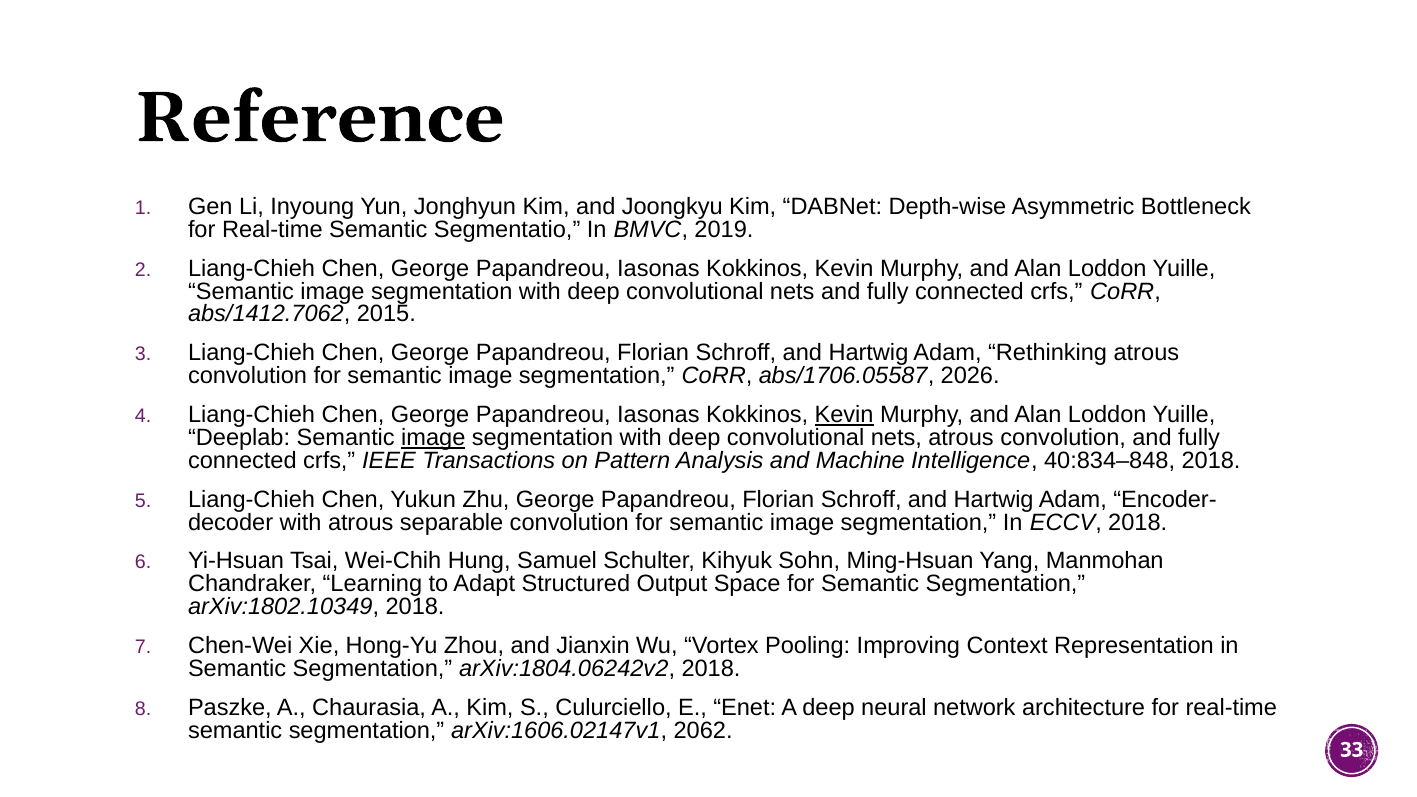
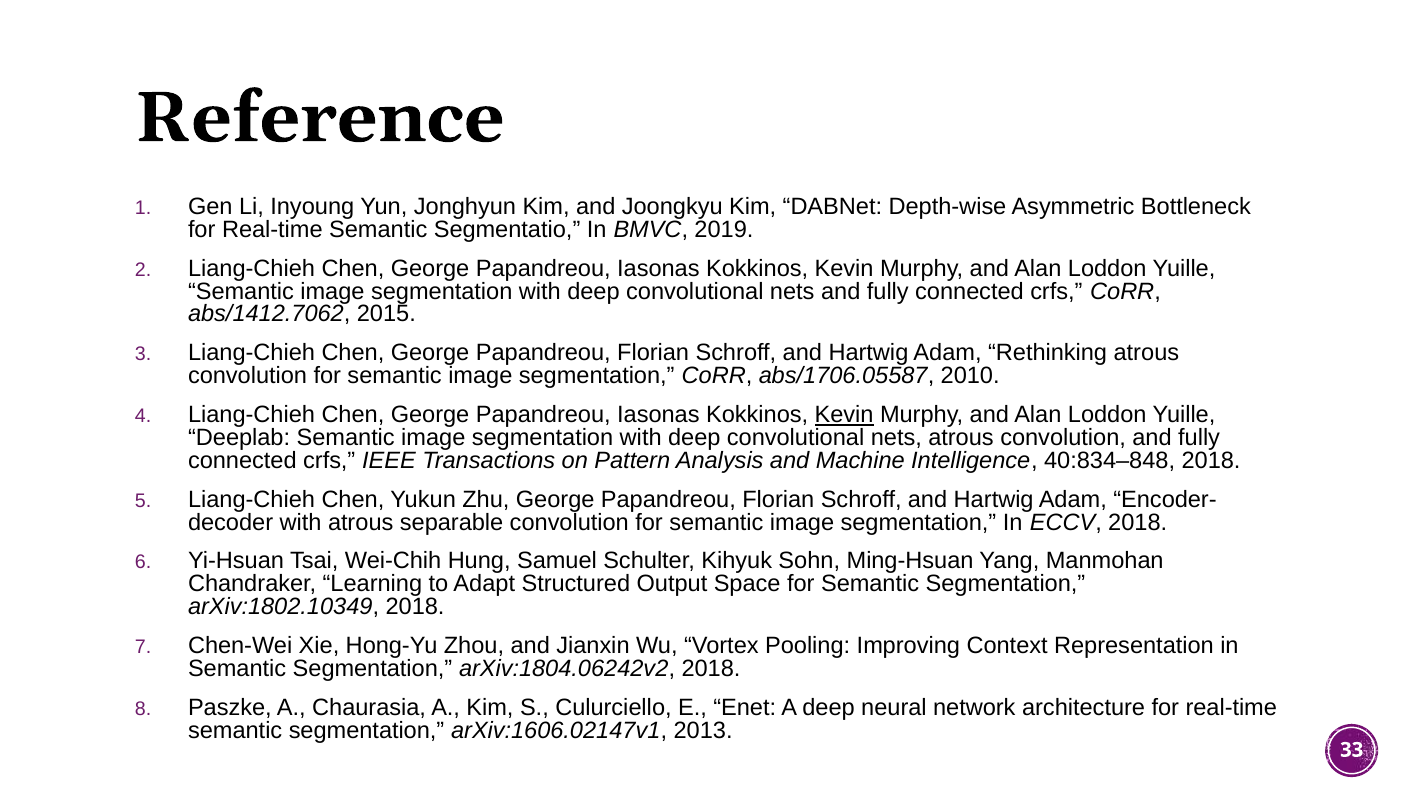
2026: 2026 -> 2010
image at (433, 438) underline: present -> none
2062: 2062 -> 2013
